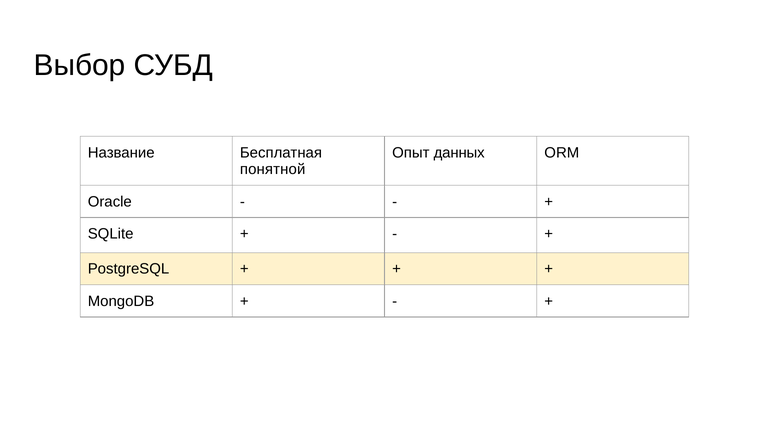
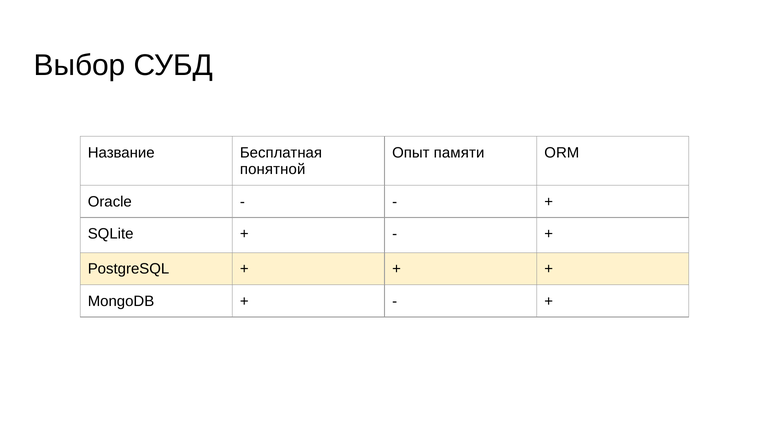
данных: данных -> памяти
